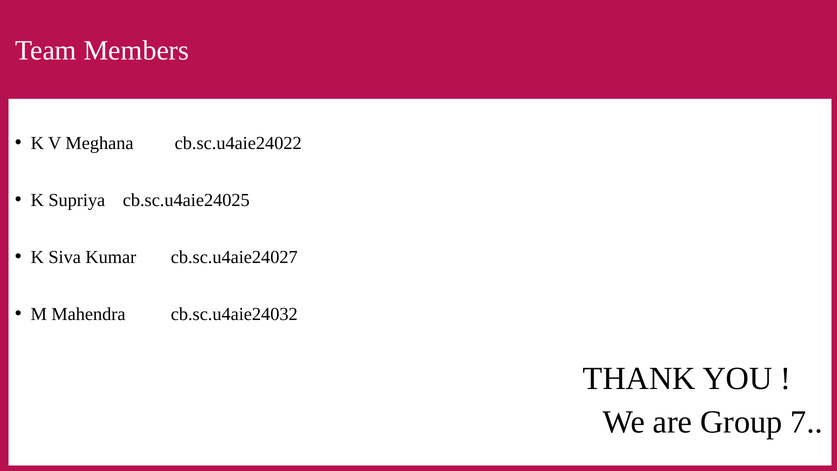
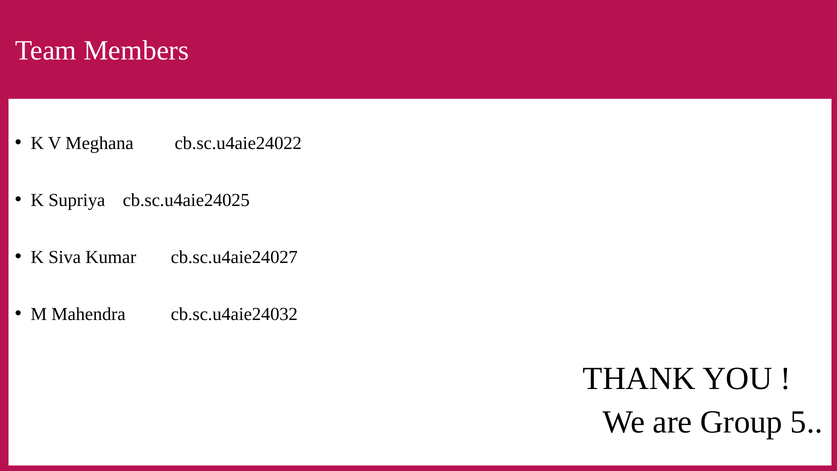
7: 7 -> 5
